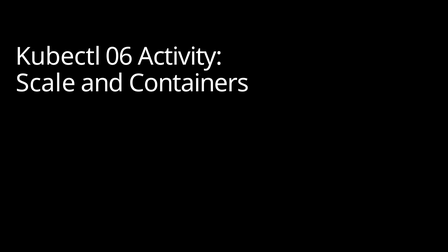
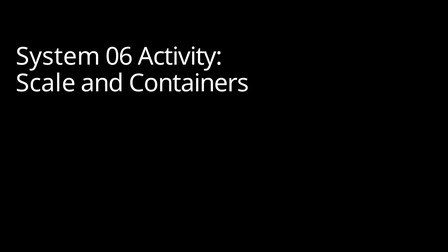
Kubectl: Kubectl -> System
